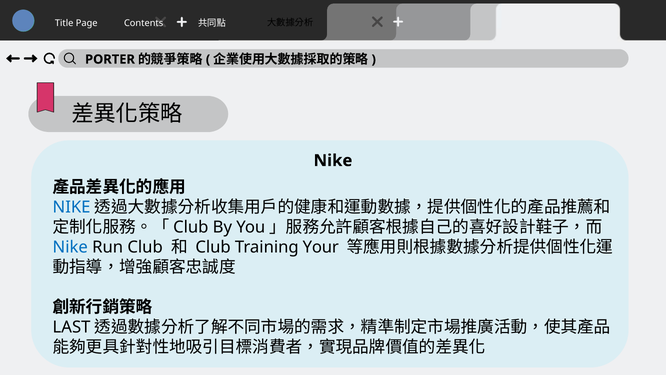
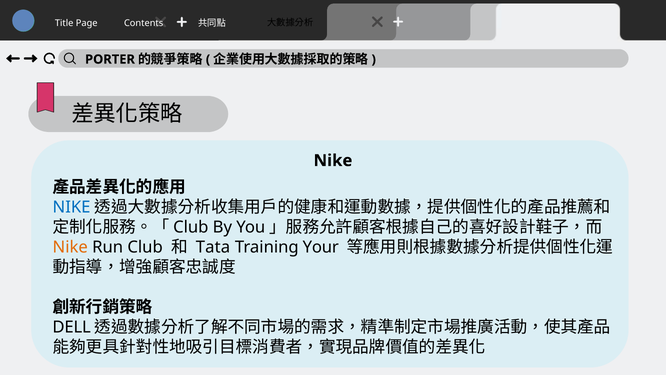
Nike at (70, 247) colour: blue -> orange
Club at (213, 247): Club -> Tata
LAST: LAST -> DELL
